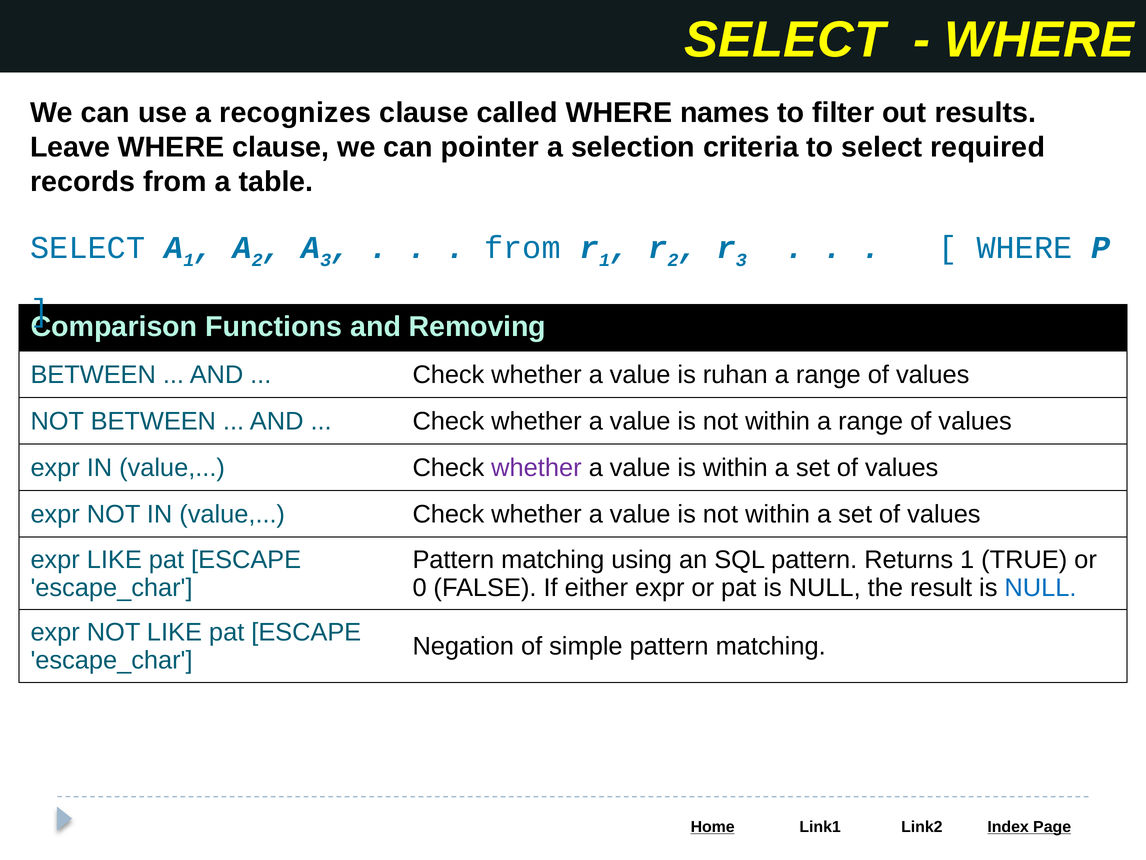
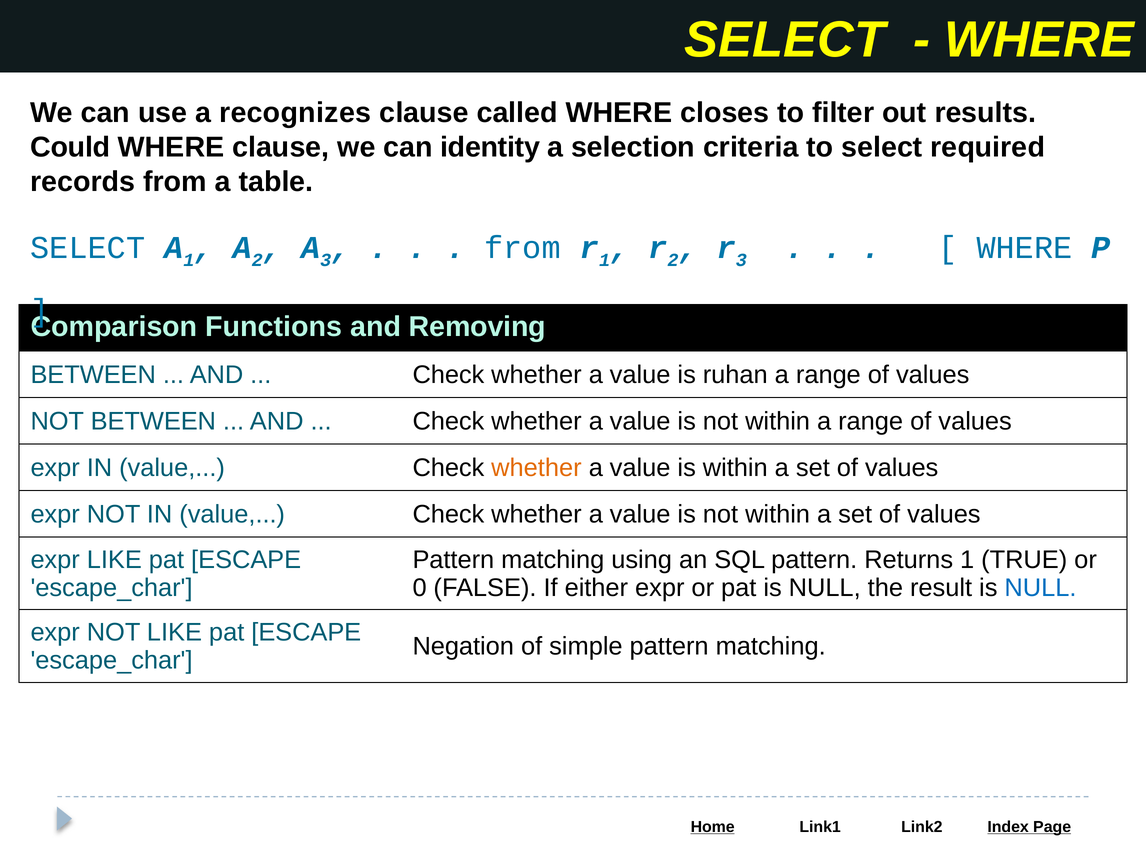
names: names -> closes
Leave: Leave -> Could
pointer: pointer -> identity
whether at (536, 467) colour: purple -> orange
